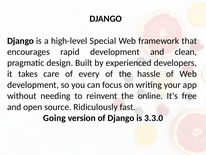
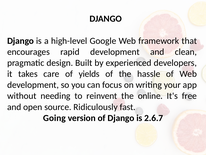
Special: Special -> Google
every: every -> yields
3.3.0: 3.3.0 -> 2.6.7
